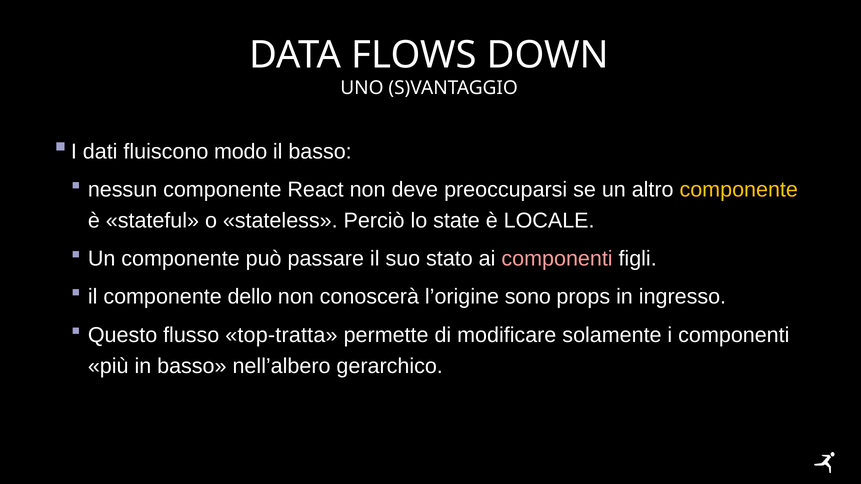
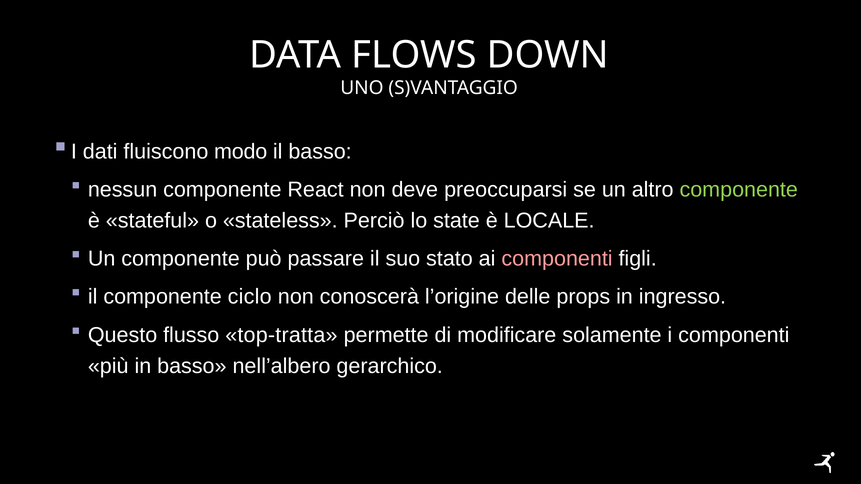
componente at (739, 190) colour: yellow -> light green
dello: dello -> ciclo
sono: sono -> delle
